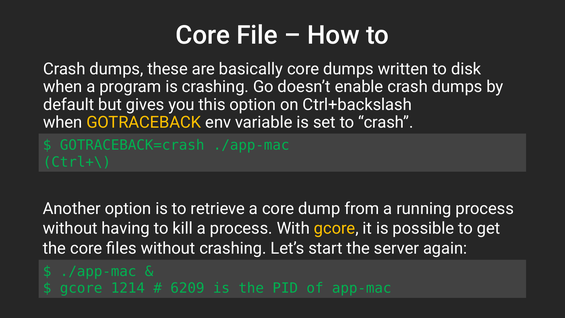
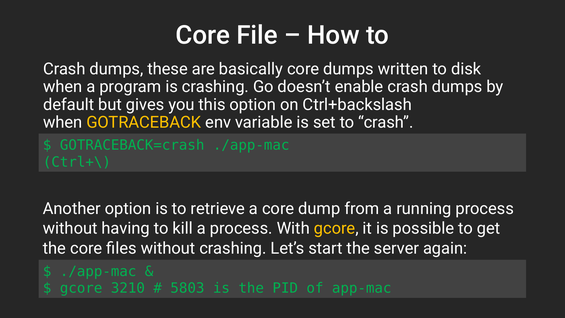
1214: 1214 -> 3210
6209: 6209 -> 5803
